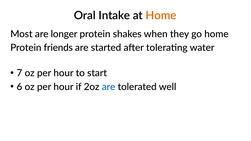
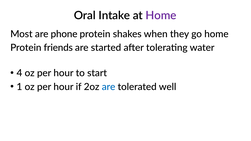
Home at (161, 16) colour: orange -> purple
longer: longer -> phone
7: 7 -> 4
6: 6 -> 1
